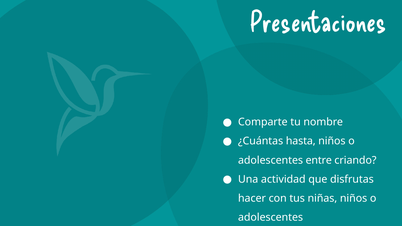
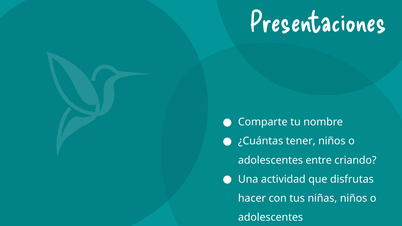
hasta: hasta -> tener
